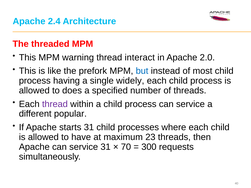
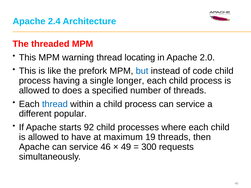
interact: interact -> locating
most: most -> code
widely: widely -> longer
thread at (55, 104) colour: purple -> blue
starts 31: 31 -> 92
23: 23 -> 19
service 31: 31 -> 46
70: 70 -> 49
